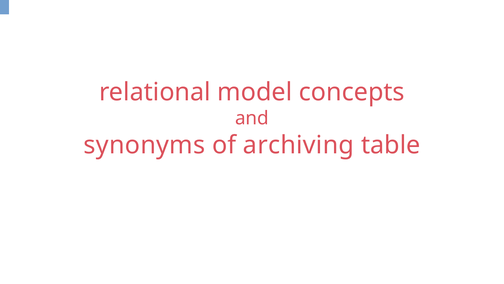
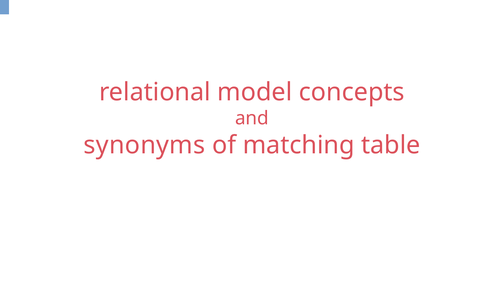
archiving: archiving -> matching
